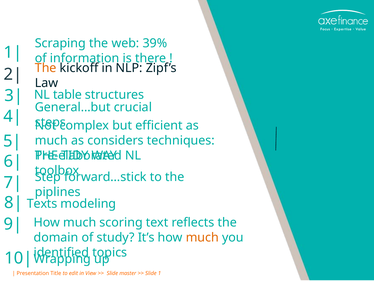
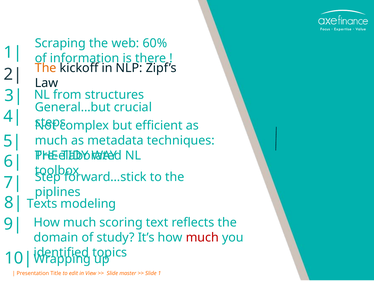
39%: 39% -> 60%
table: table -> from
considers: considers -> metadata
much at (202, 237) colour: orange -> red
